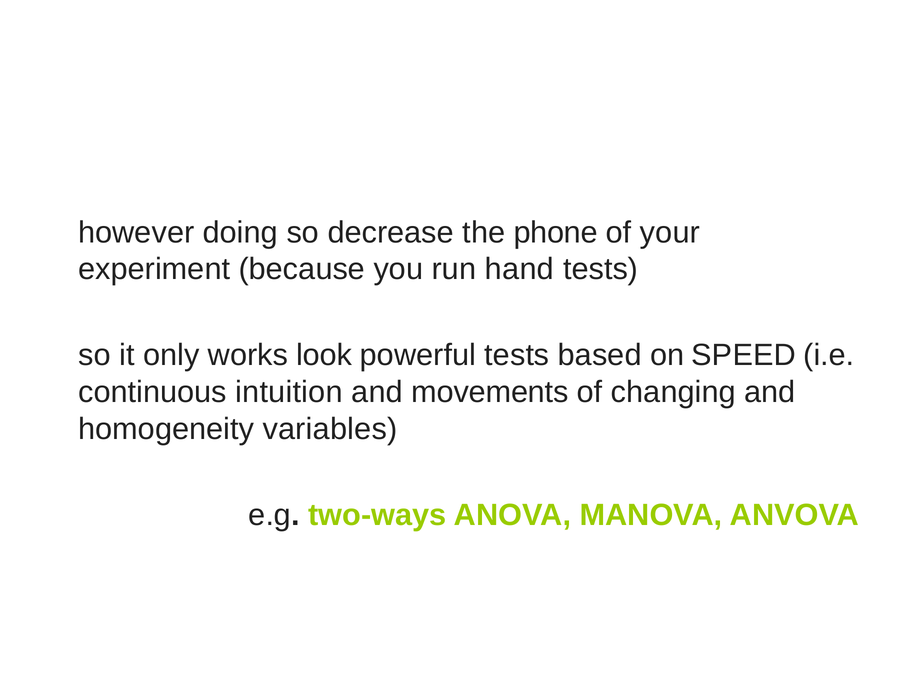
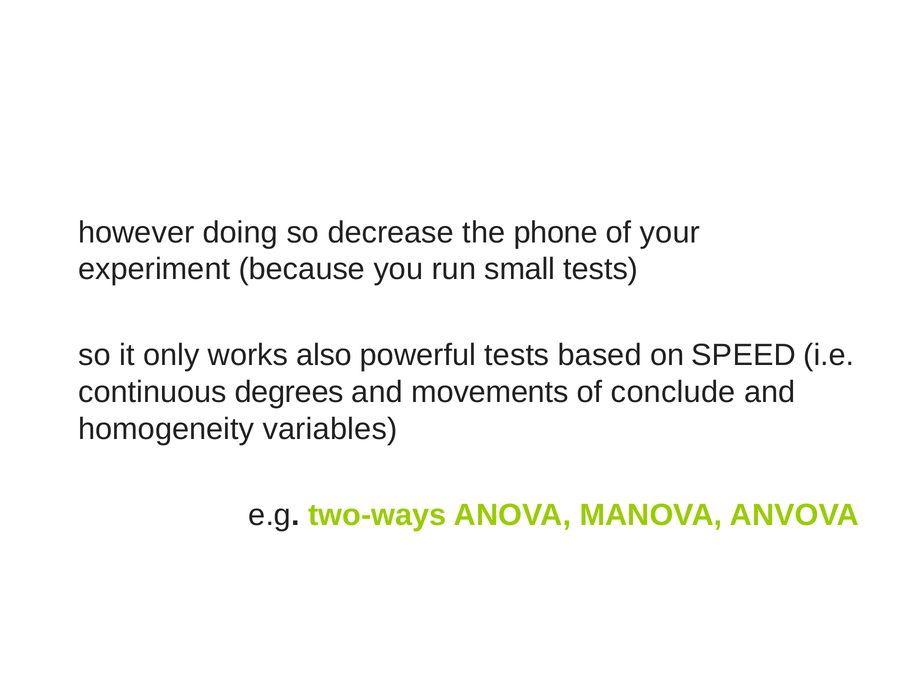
hand: hand -> small
look: look -> also
intuition: intuition -> degrees
changing: changing -> conclude
